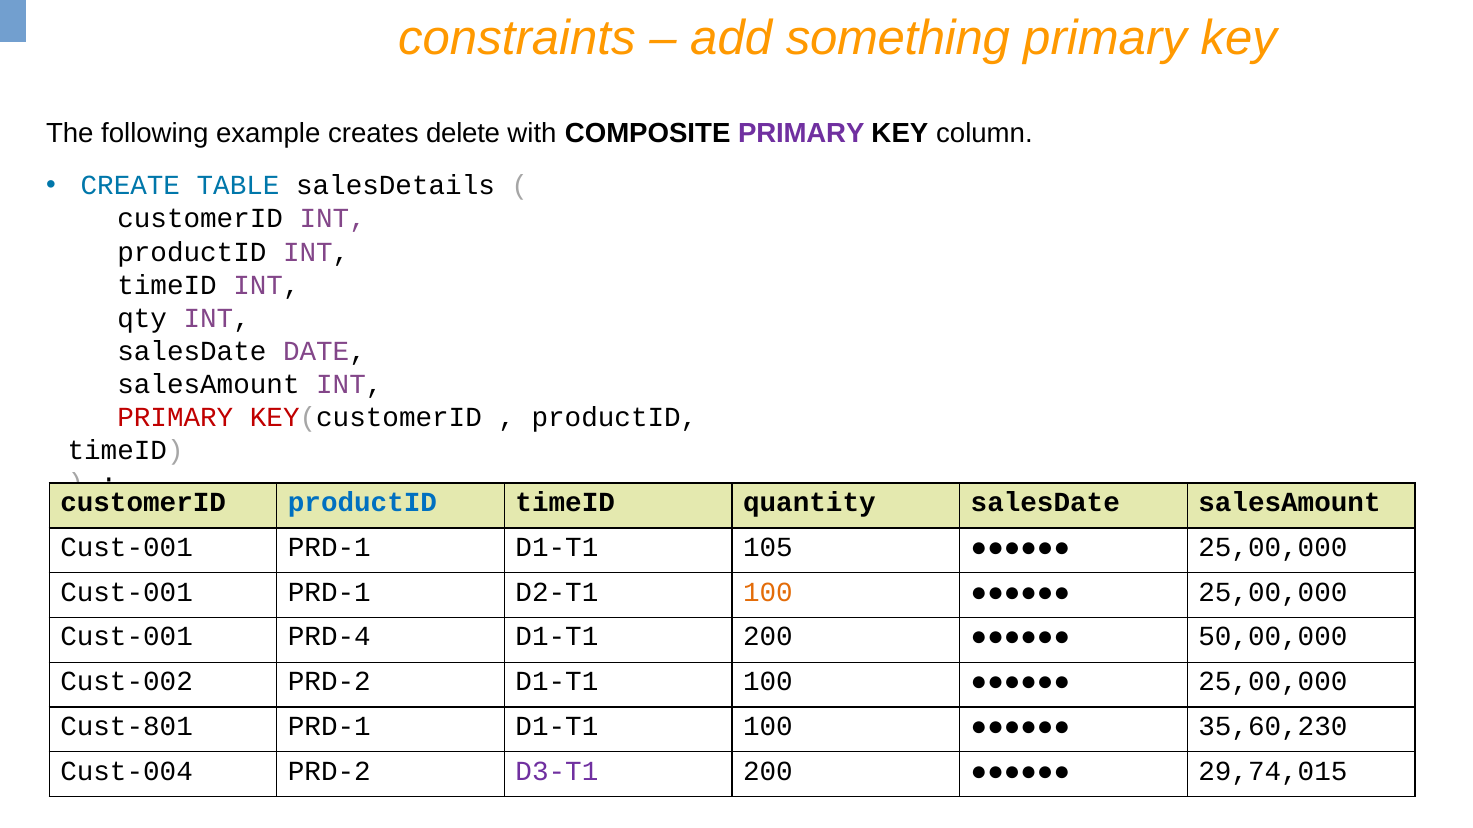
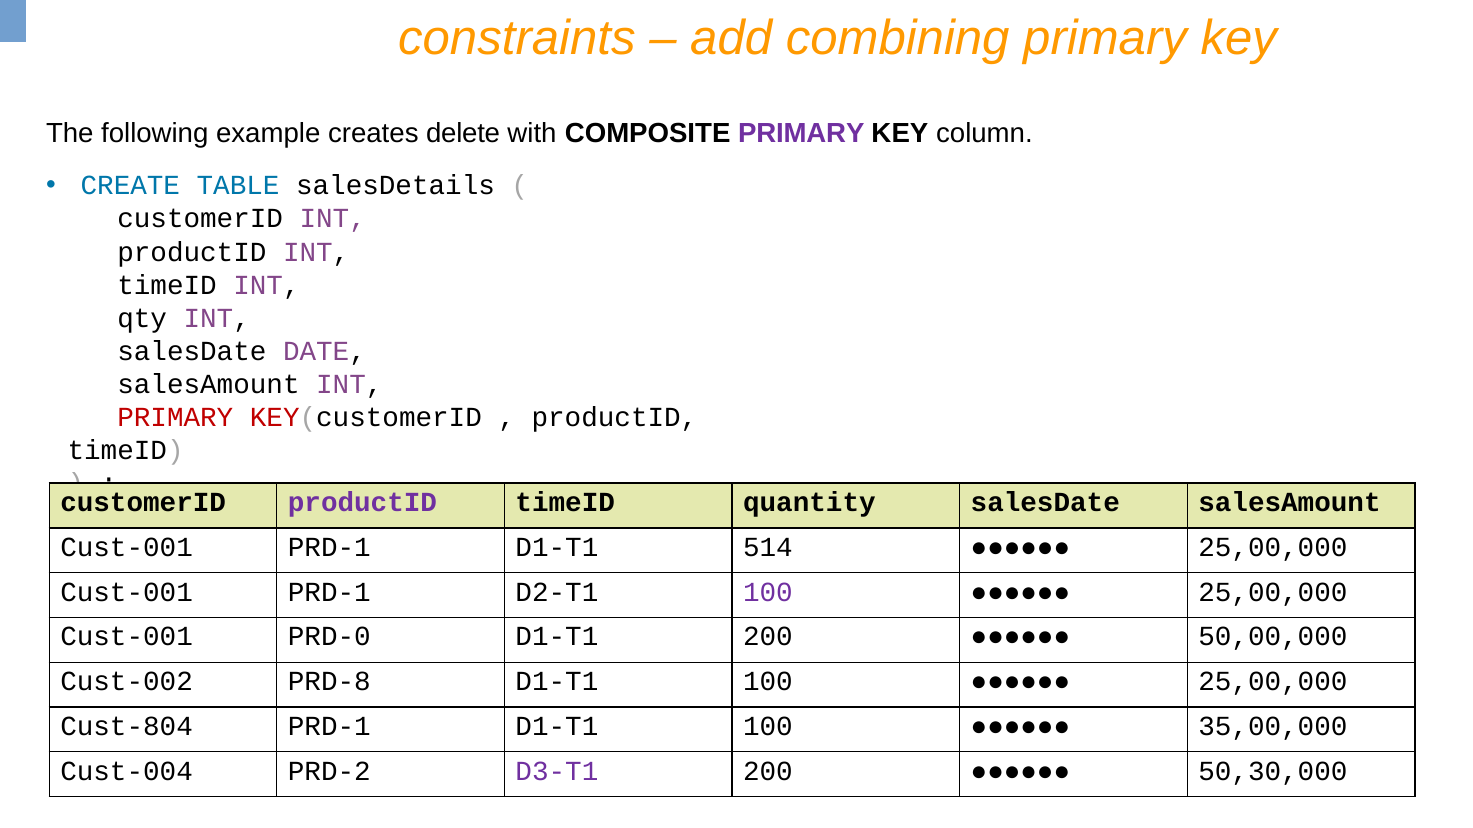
something: something -> combining
productID at (362, 503) colour: blue -> purple
105: 105 -> 514
100 at (768, 592) colour: orange -> purple
PRD-4: PRD-4 -> PRD-0
Cust-002 PRD-2: PRD-2 -> PRD-8
Cust-801: Cust-801 -> Cust-804
35,60,230: 35,60,230 -> 35,00,000
29,74,015: 29,74,015 -> 50,30,000
